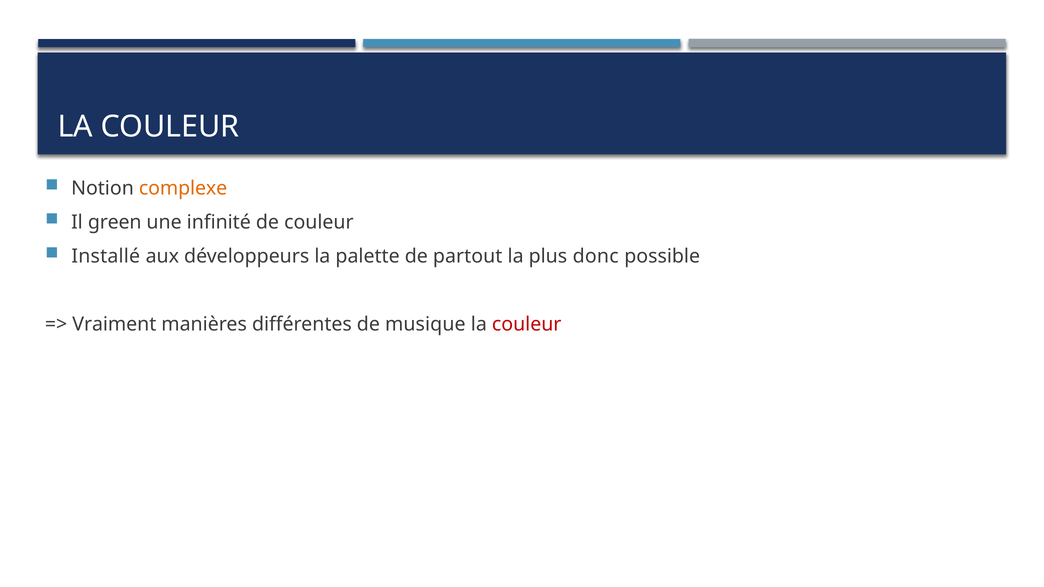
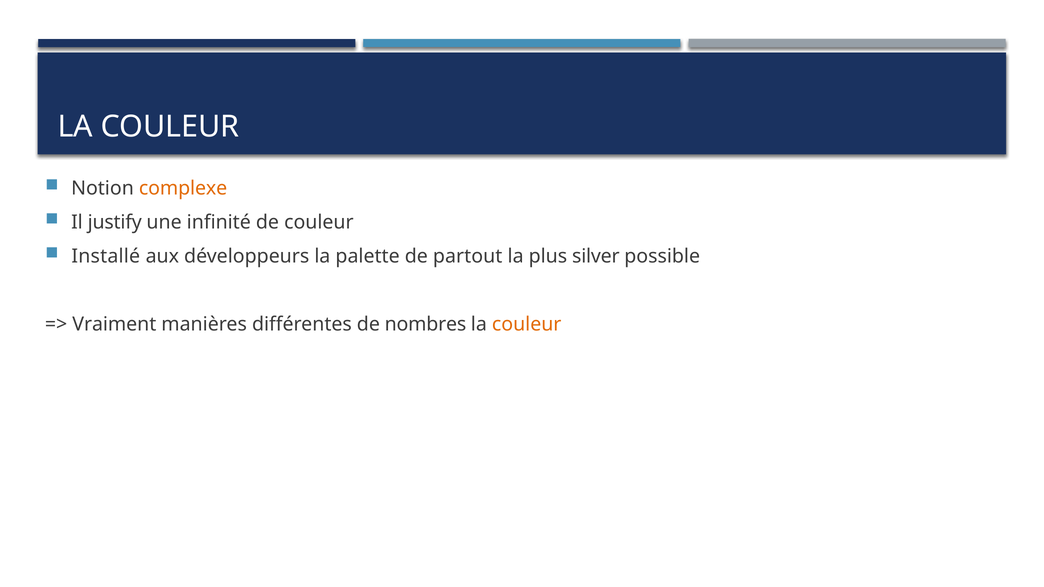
green: green -> justify
donc: donc -> silver
musique: musique -> nombres
couleur at (527, 324) colour: red -> orange
